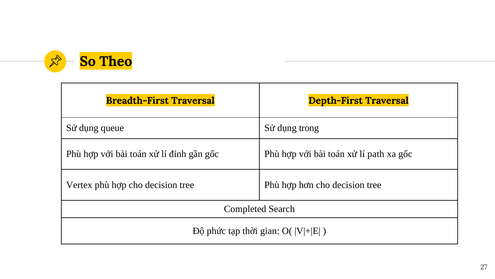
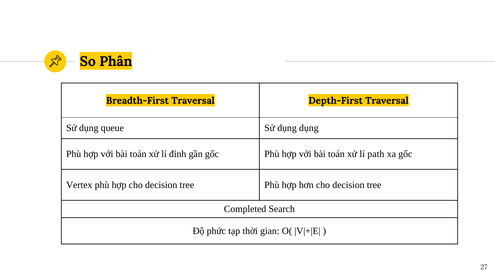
Theo: Theo -> Phân
dụng trong: trong -> dụng
